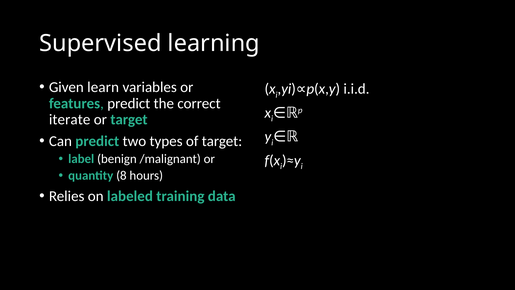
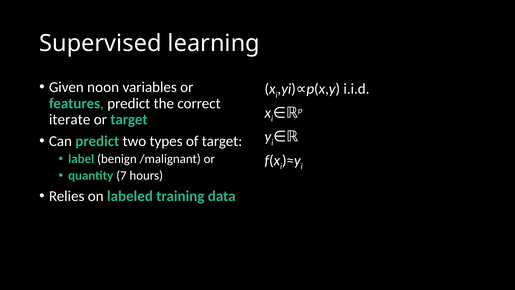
learn: learn -> noon
8: 8 -> 7
